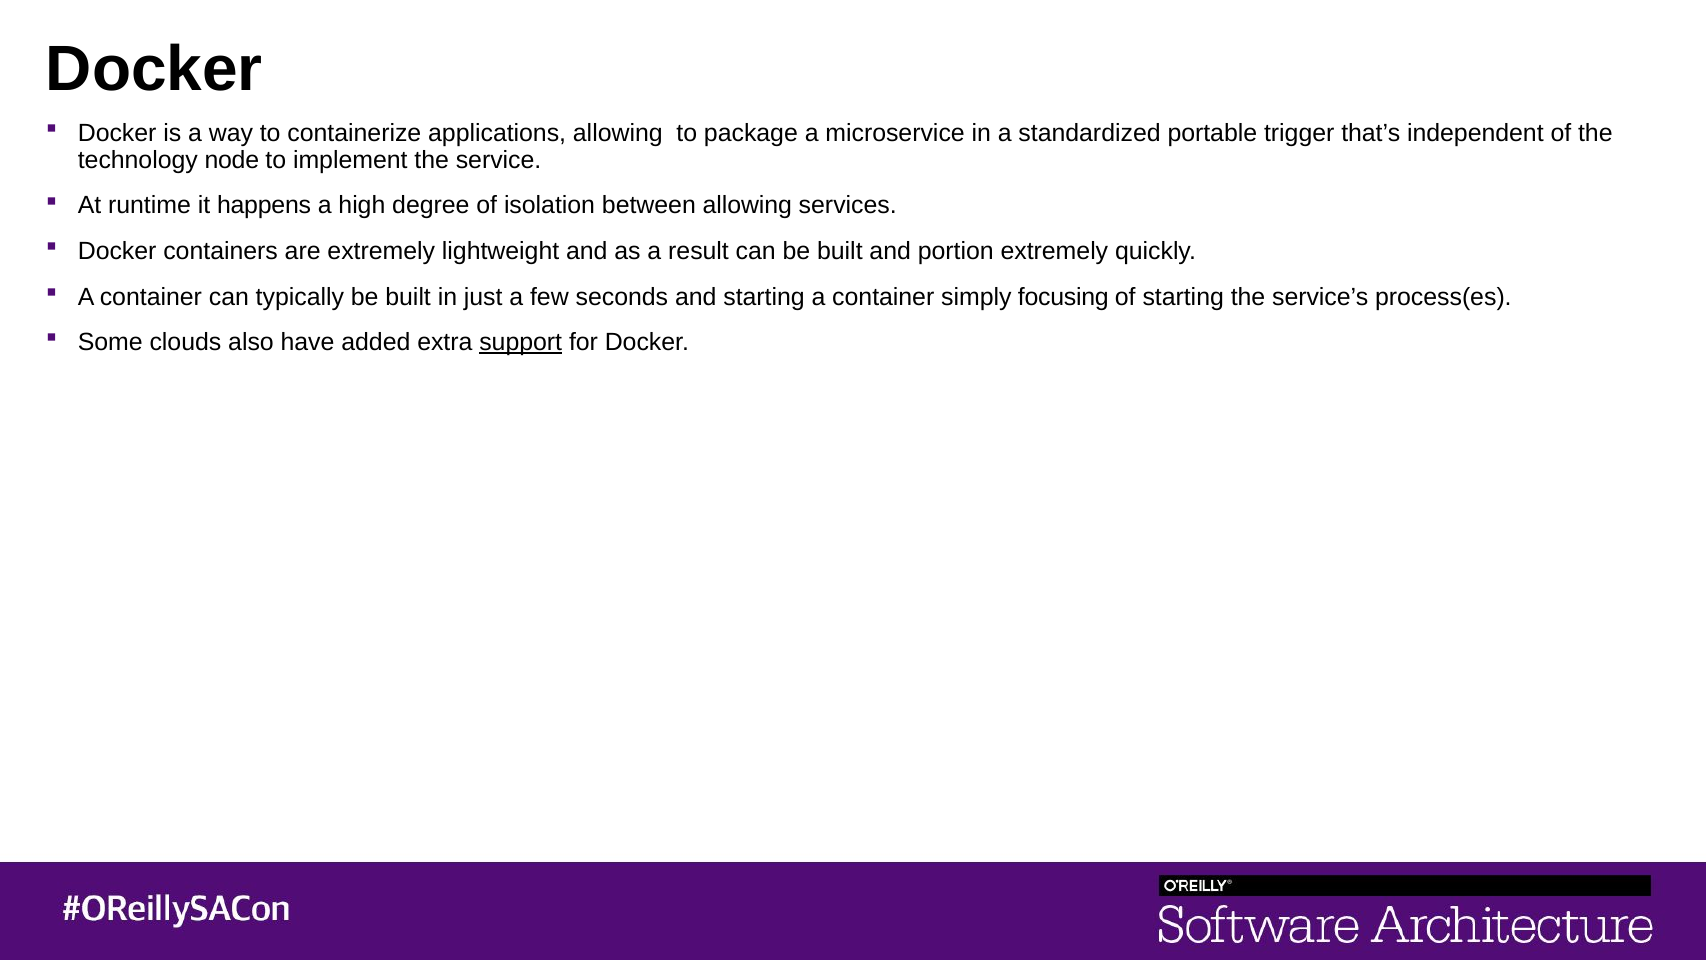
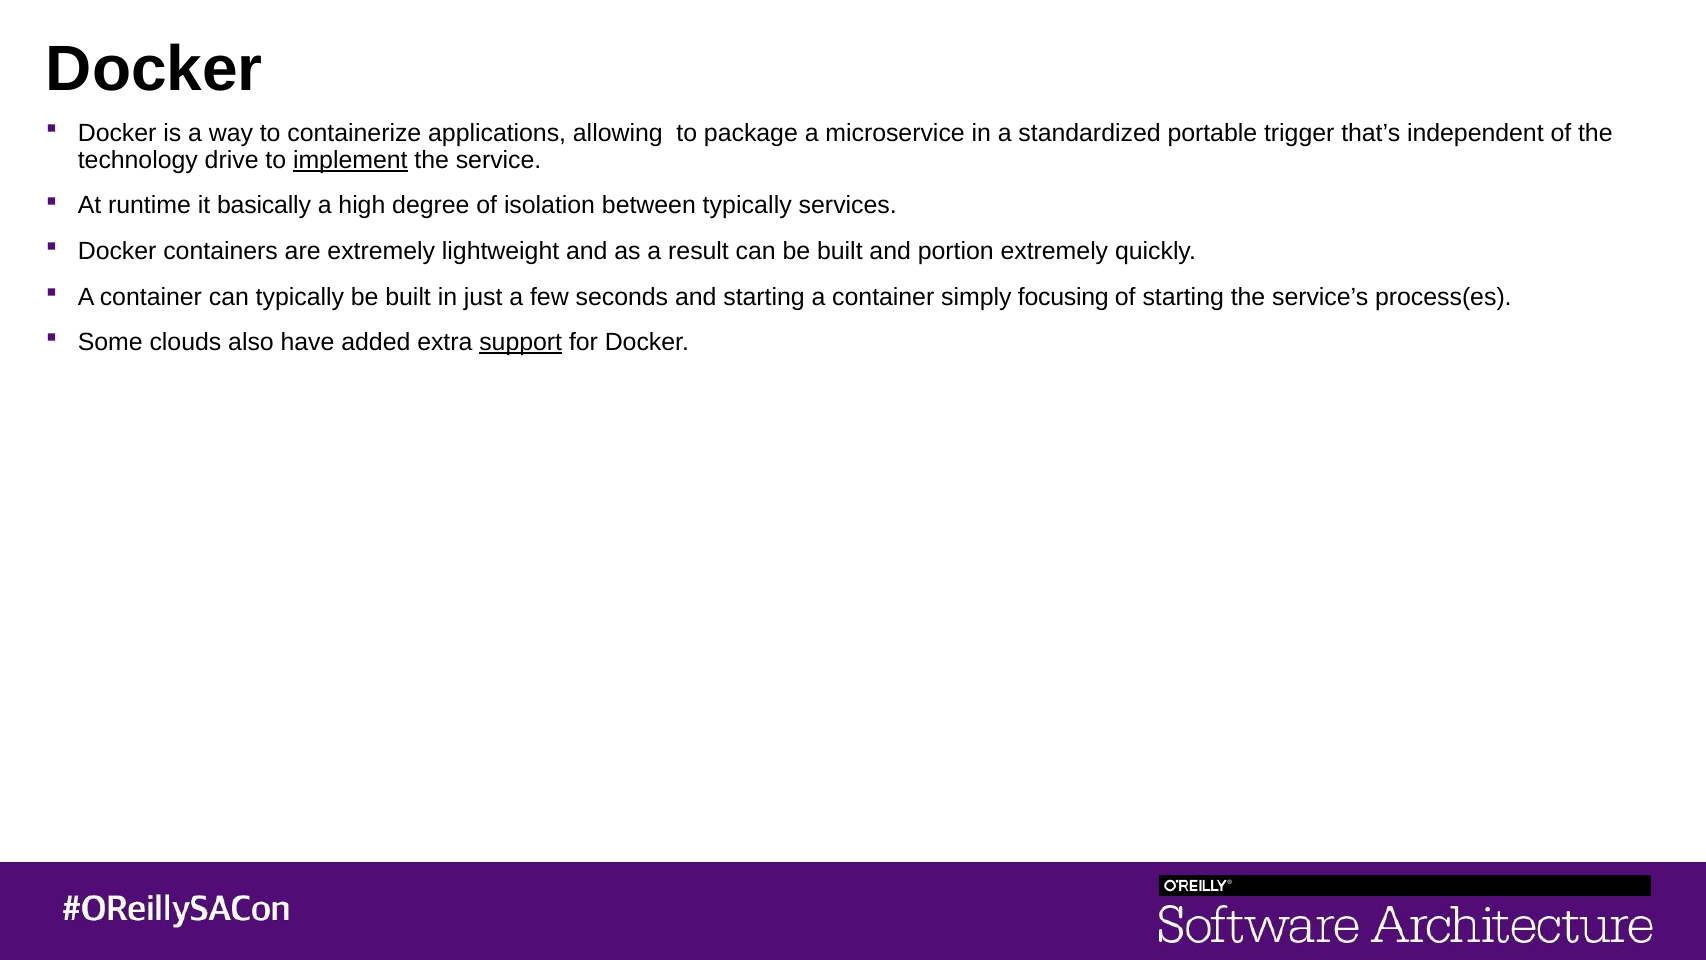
node: node -> drive
implement underline: none -> present
happens: happens -> basically
between allowing: allowing -> typically
